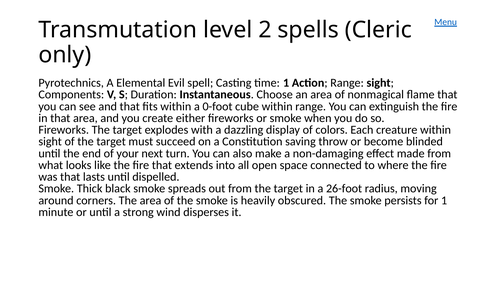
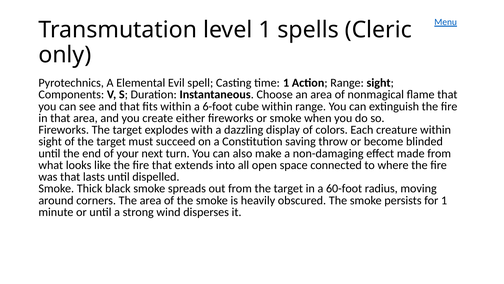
level 2: 2 -> 1
0-foot: 0-foot -> 6-foot
26-foot: 26-foot -> 60-foot
